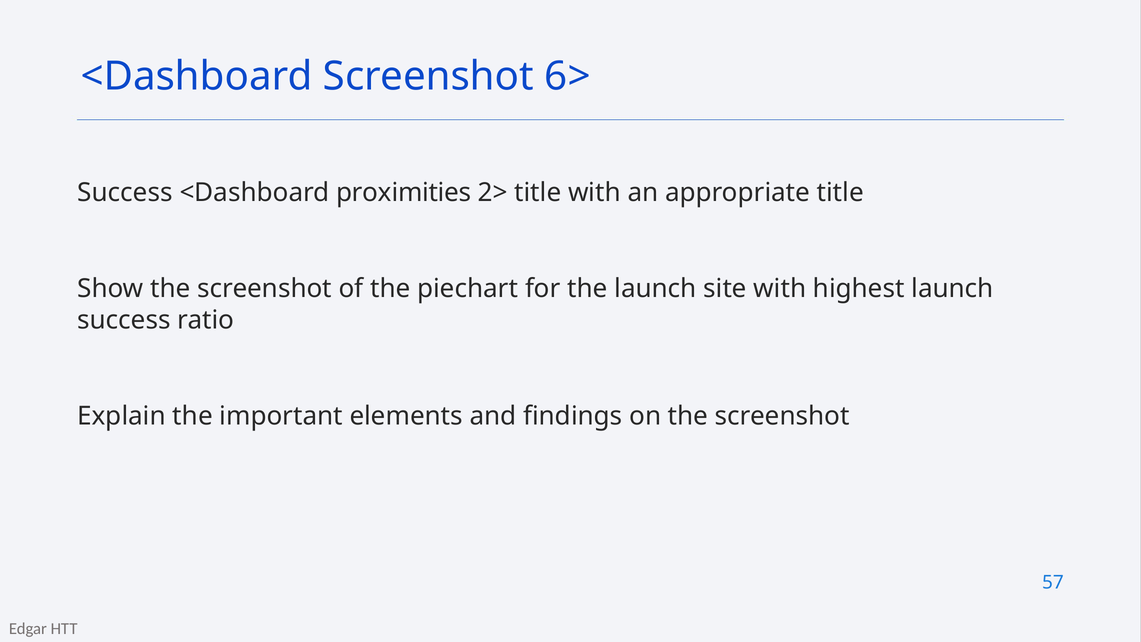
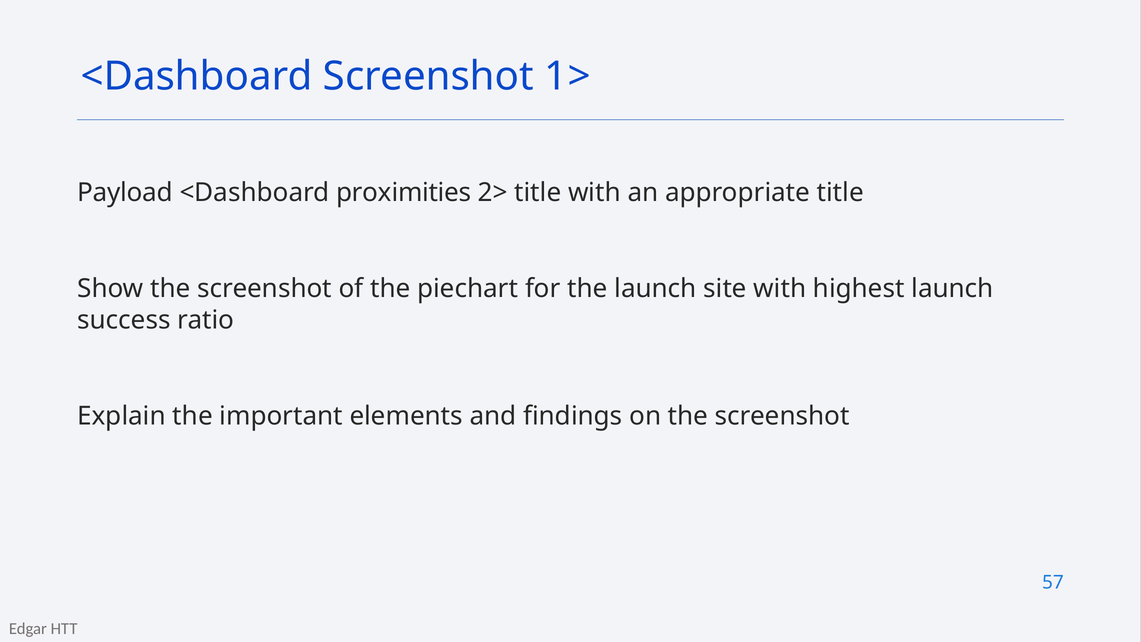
6>: 6> -> 1>
Success at (125, 193): Success -> Payload
